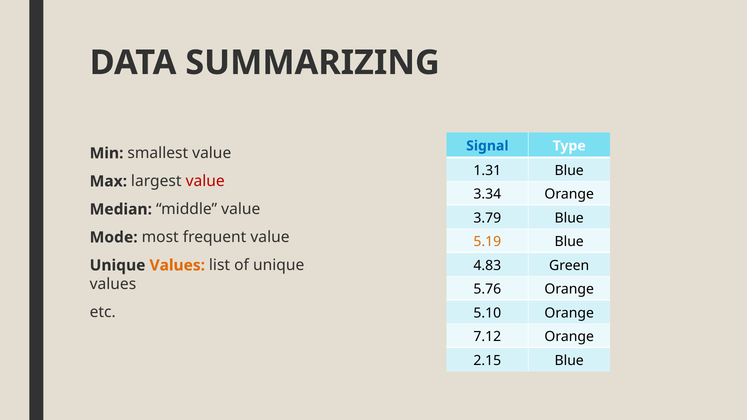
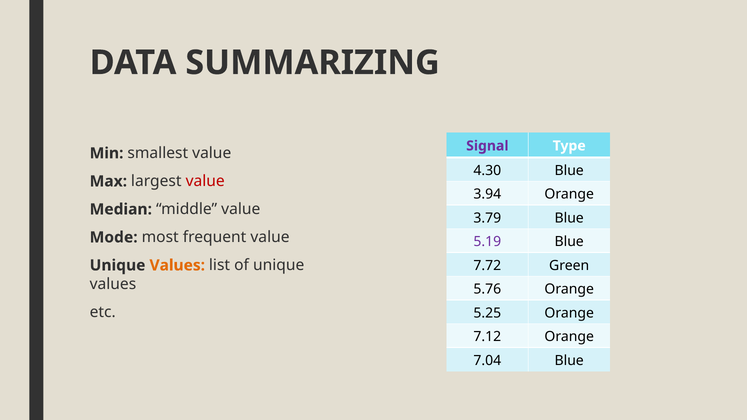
Signal colour: blue -> purple
1.31: 1.31 -> 4.30
3.34: 3.34 -> 3.94
5.19 colour: orange -> purple
4.83: 4.83 -> 7.72
5.10: 5.10 -> 5.25
2.15: 2.15 -> 7.04
